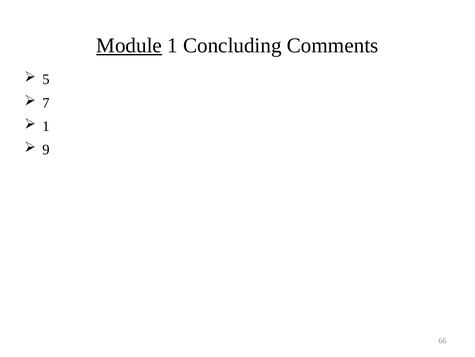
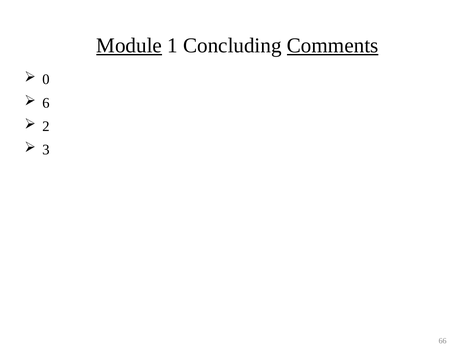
Comments underline: none -> present
5: 5 -> 0
7: 7 -> 6
1 at (46, 126): 1 -> 2
9: 9 -> 3
